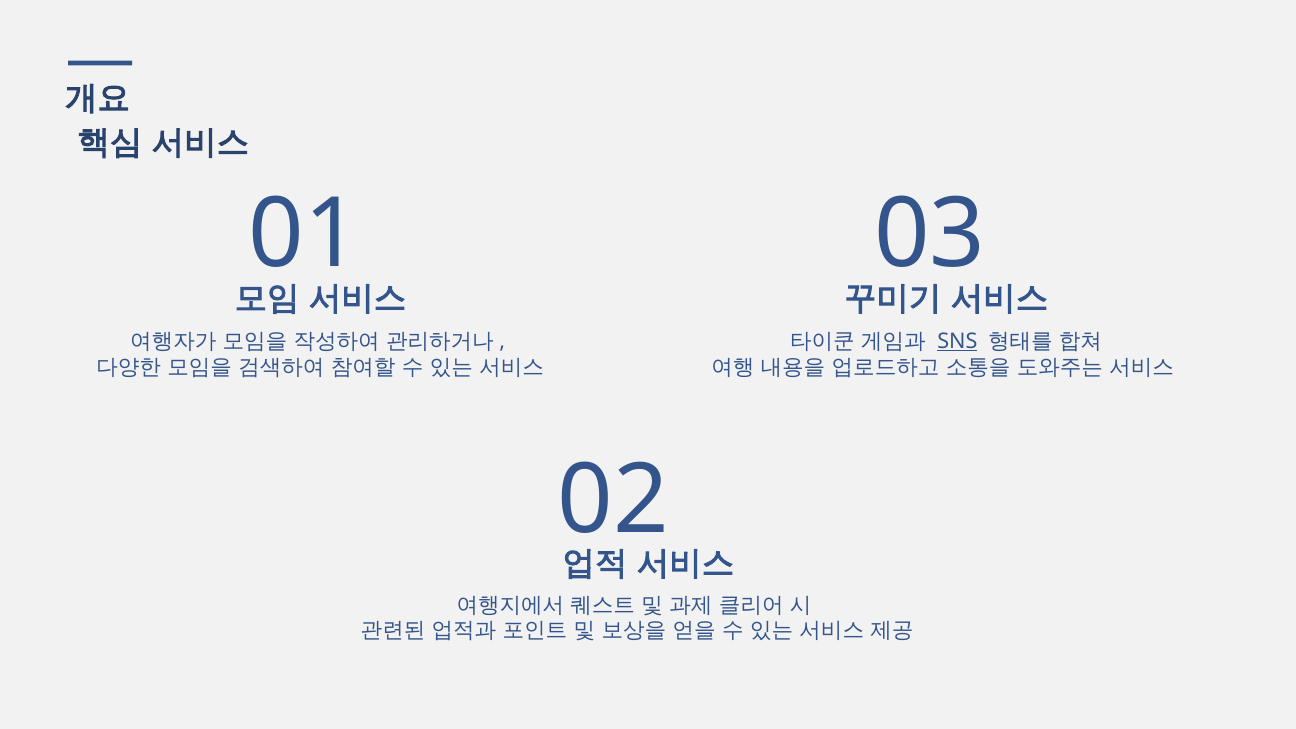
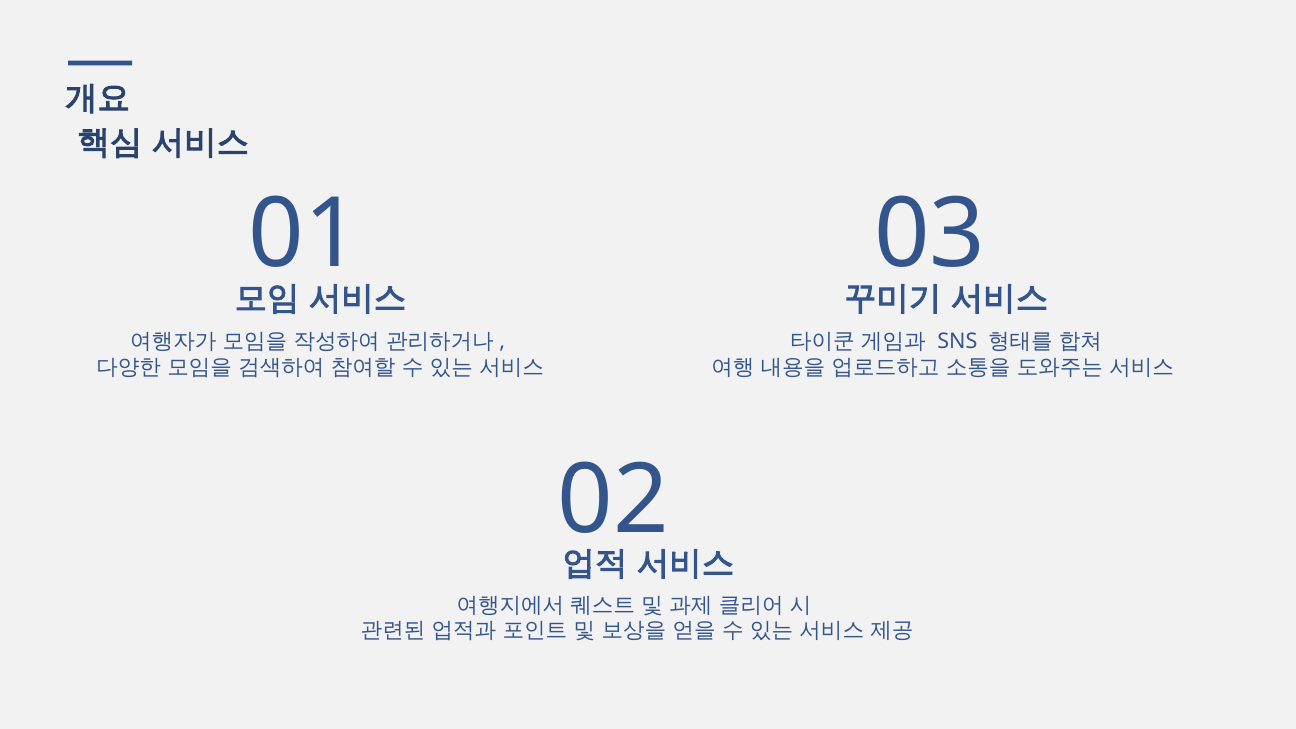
SNS underline: present -> none
